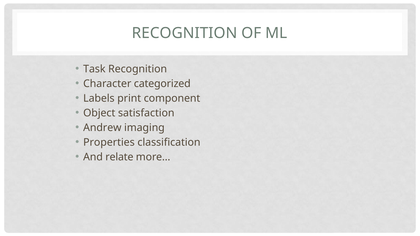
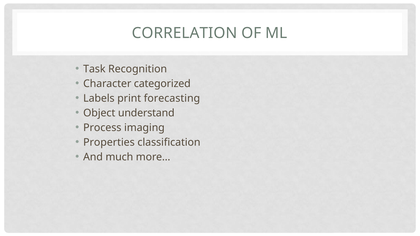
RECOGNITION at (184, 33): RECOGNITION -> CORRELATION
component: component -> forecasting
satisfaction: satisfaction -> understand
Andrew: Andrew -> Process
relate: relate -> much
